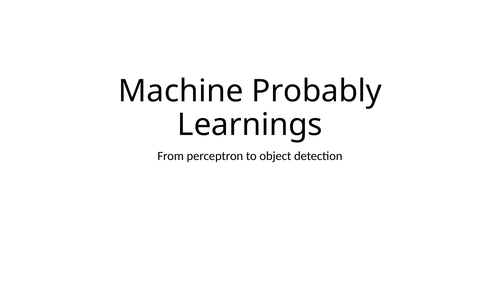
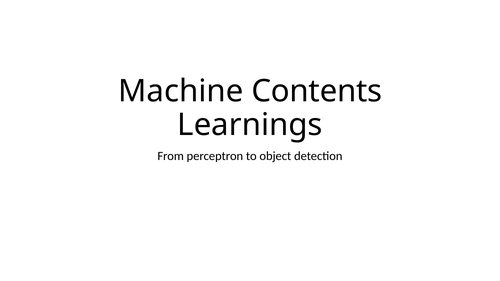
Probably: Probably -> Contents
